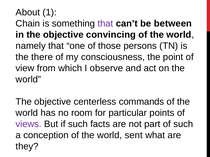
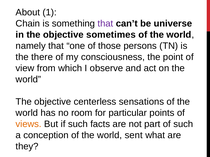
between: between -> universe
convincing: convincing -> sometimes
commands: commands -> sensations
views colour: purple -> orange
